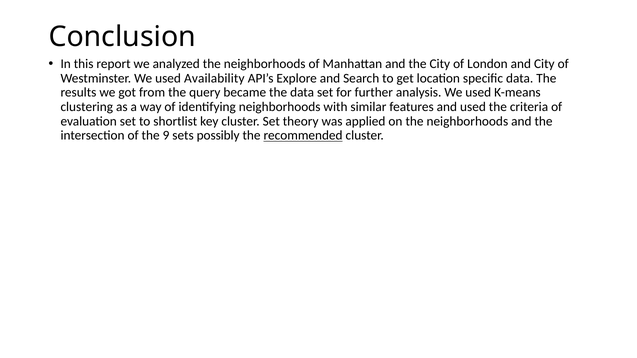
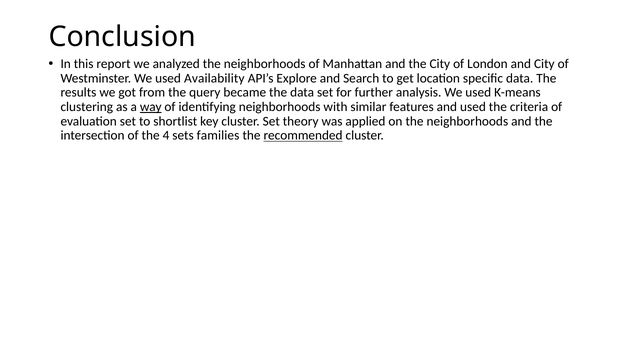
way underline: none -> present
9: 9 -> 4
possibly: possibly -> families
